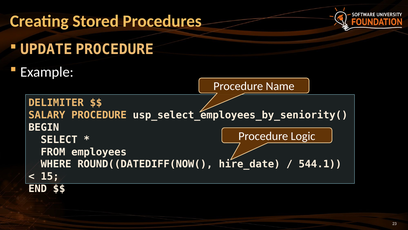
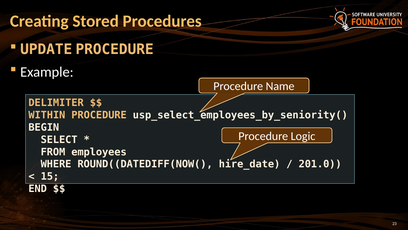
SALARY: SALARY -> WITHIN
544.1: 544.1 -> 201.0
